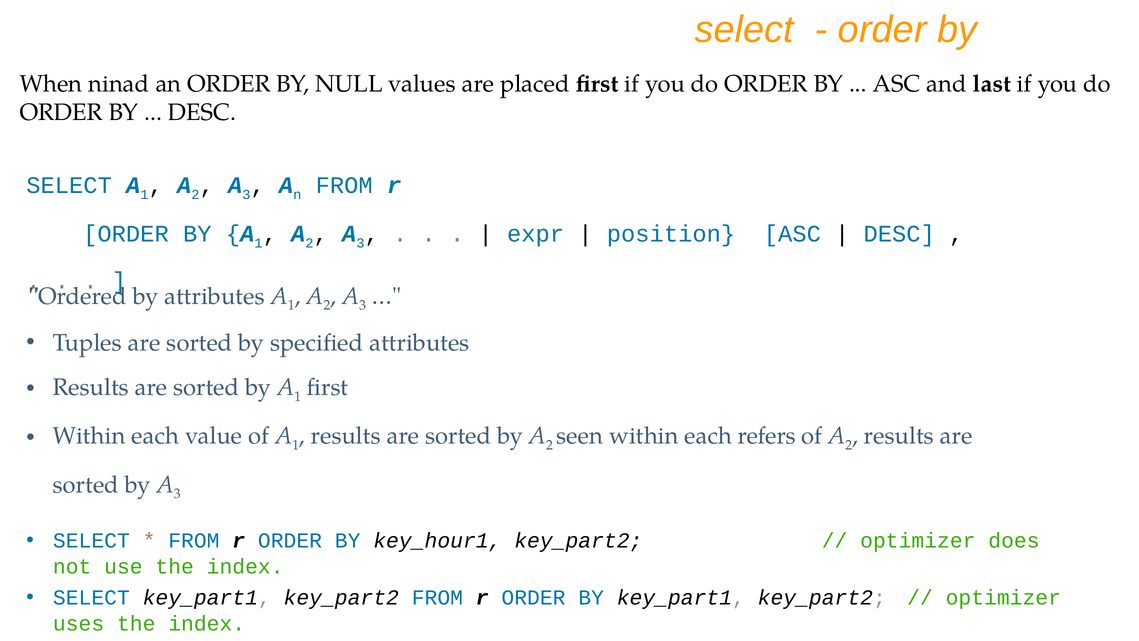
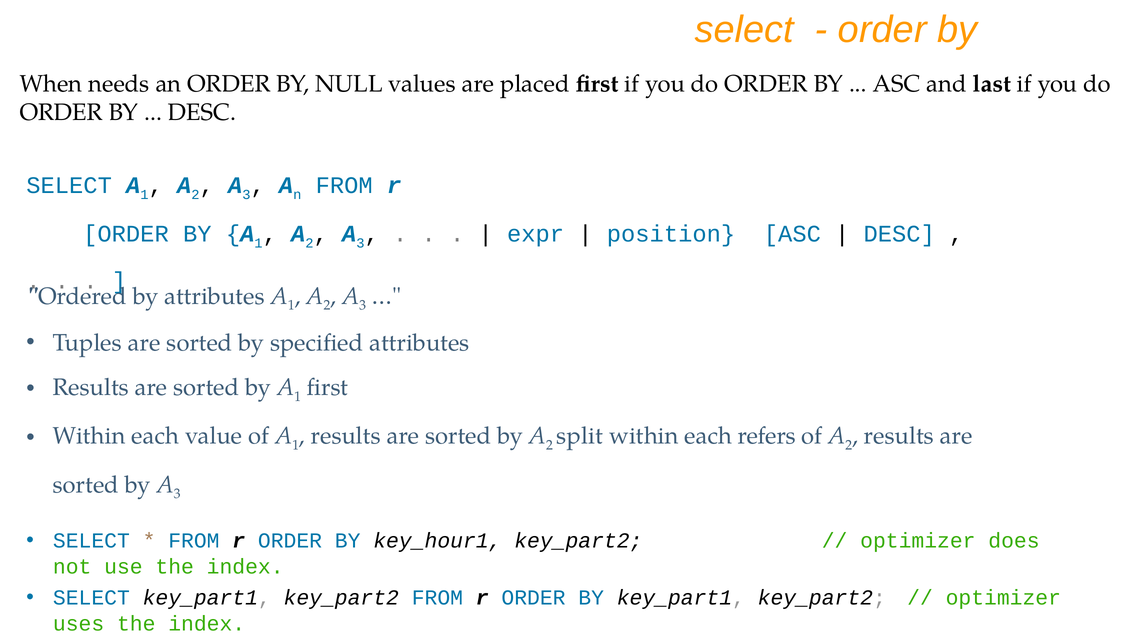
ninad: ninad -> needs
seen: seen -> split
